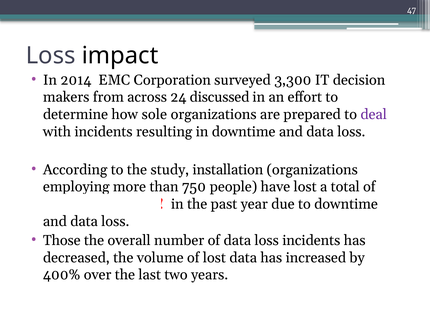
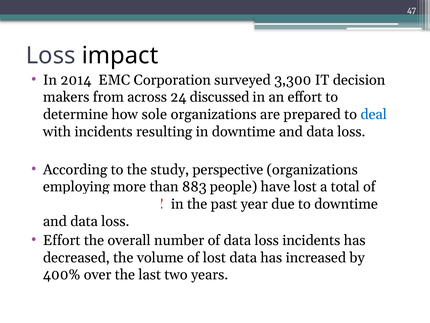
deal colour: purple -> blue
installation: installation -> perspective
750: 750 -> 883
Those at (62, 240): Those -> Effort
